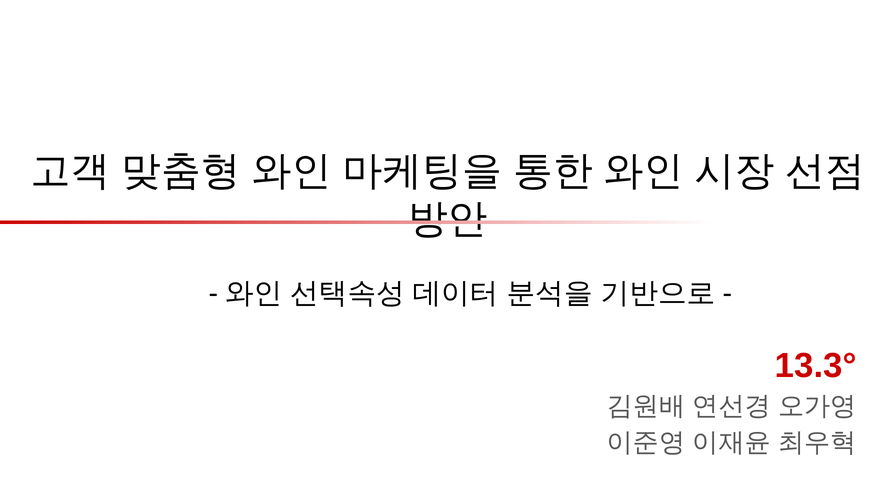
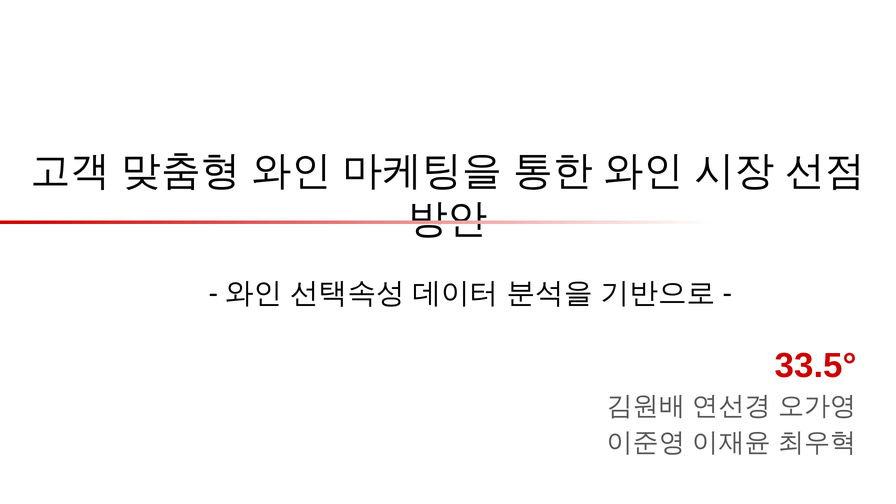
13.3°: 13.3° -> 33.5°
